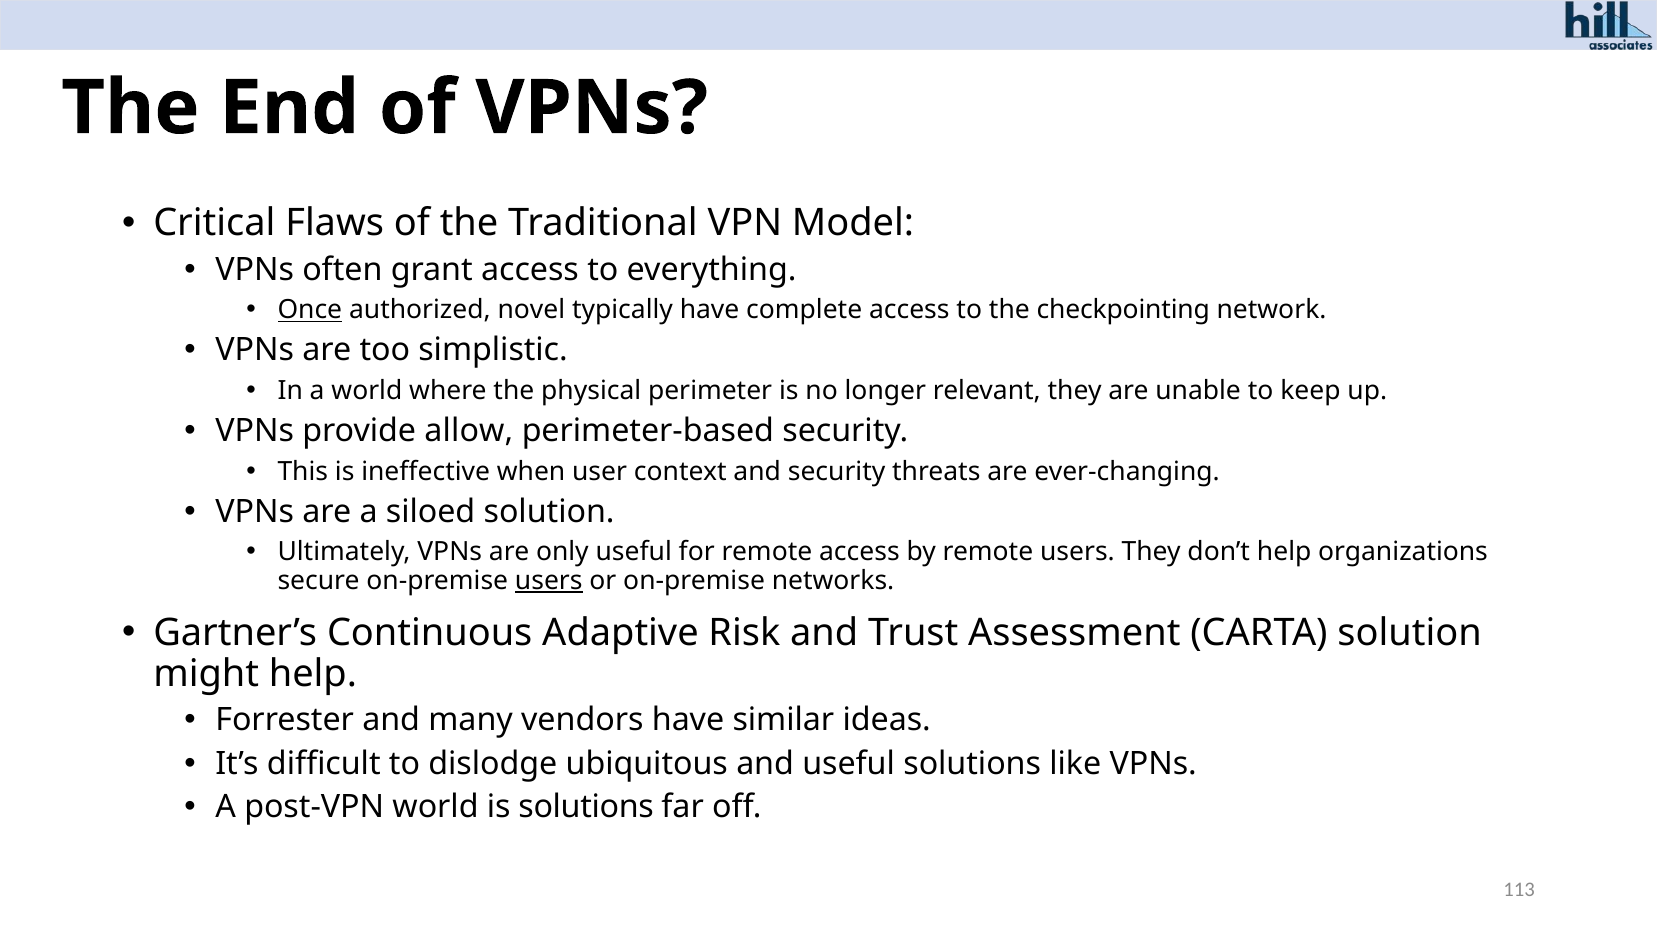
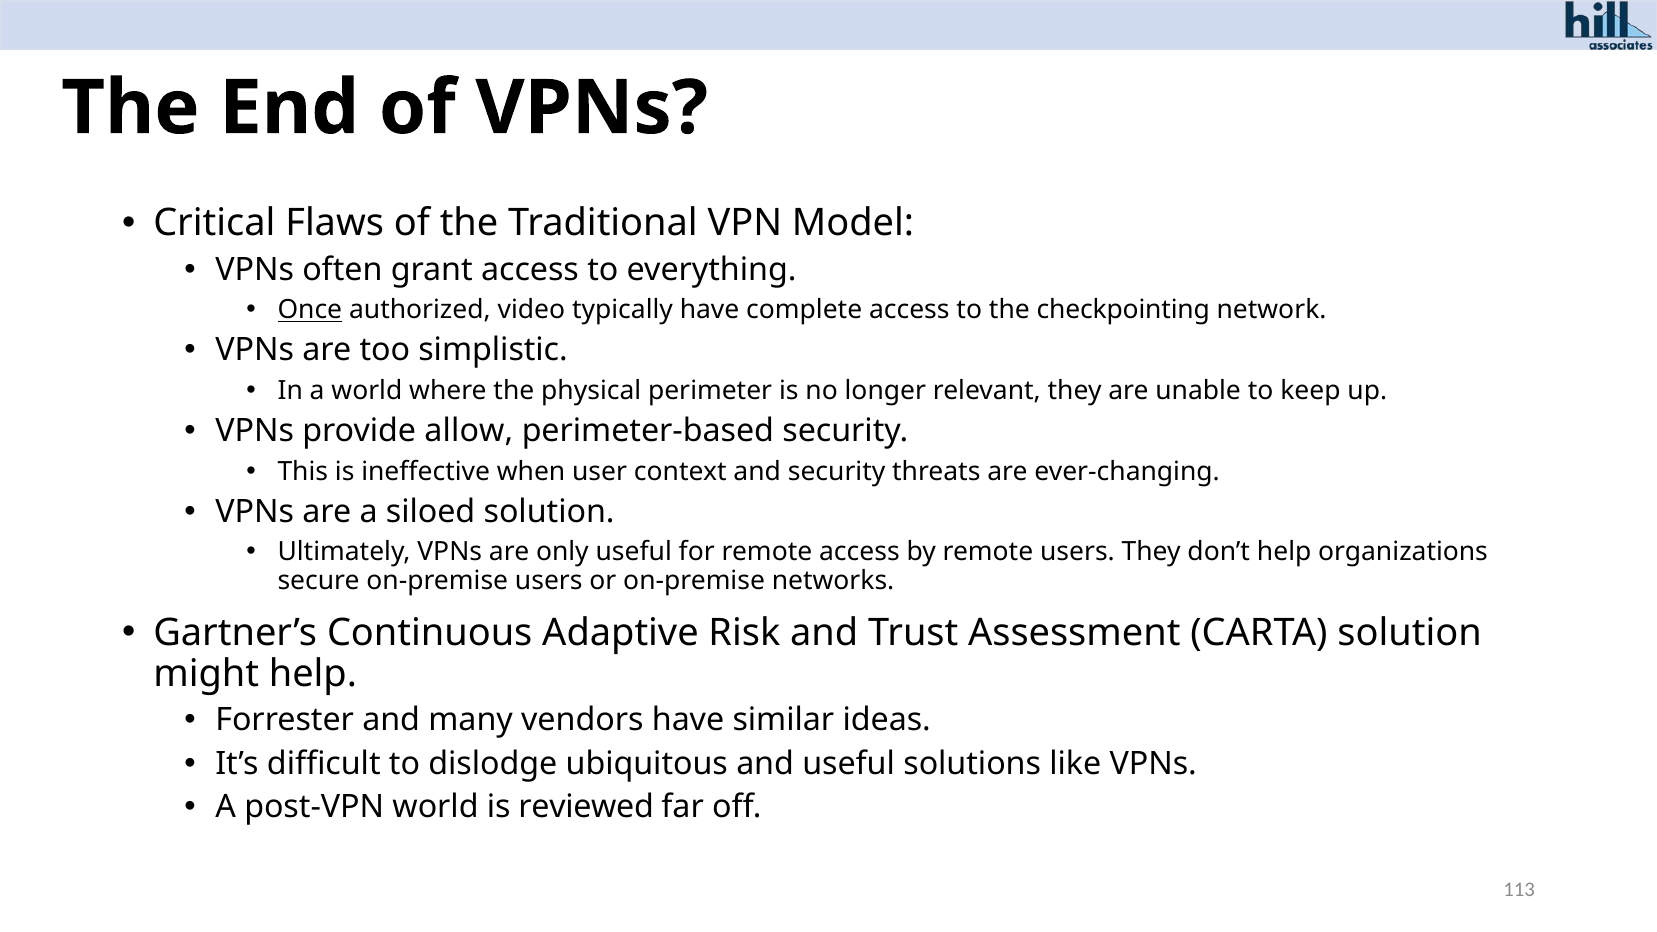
novel: novel -> video
users at (549, 581) underline: present -> none
is solutions: solutions -> reviewed
